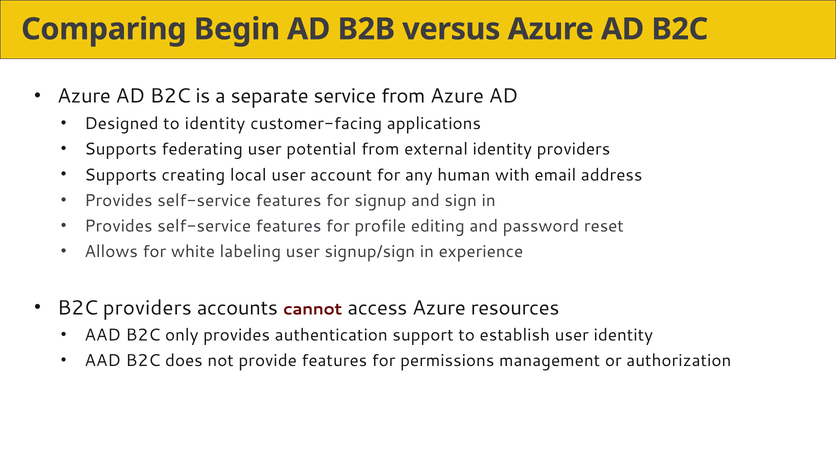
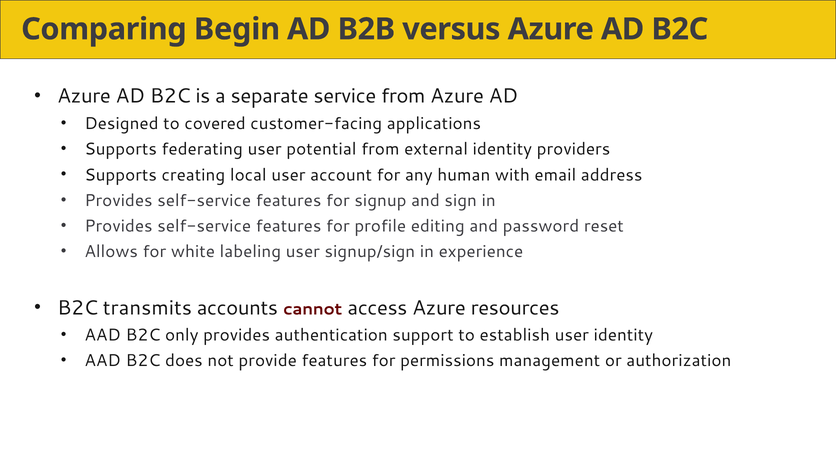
to identity: identity -> covered
B2C providers: providers -> transmits
